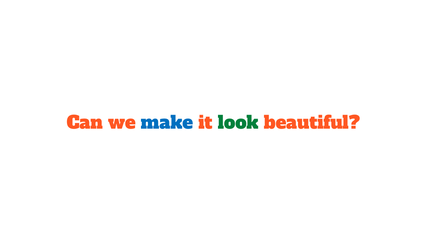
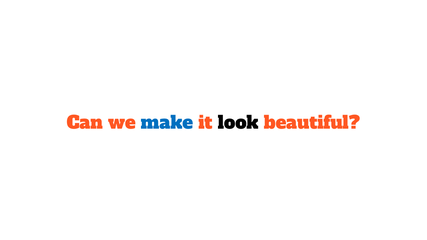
look colour: green -> black
